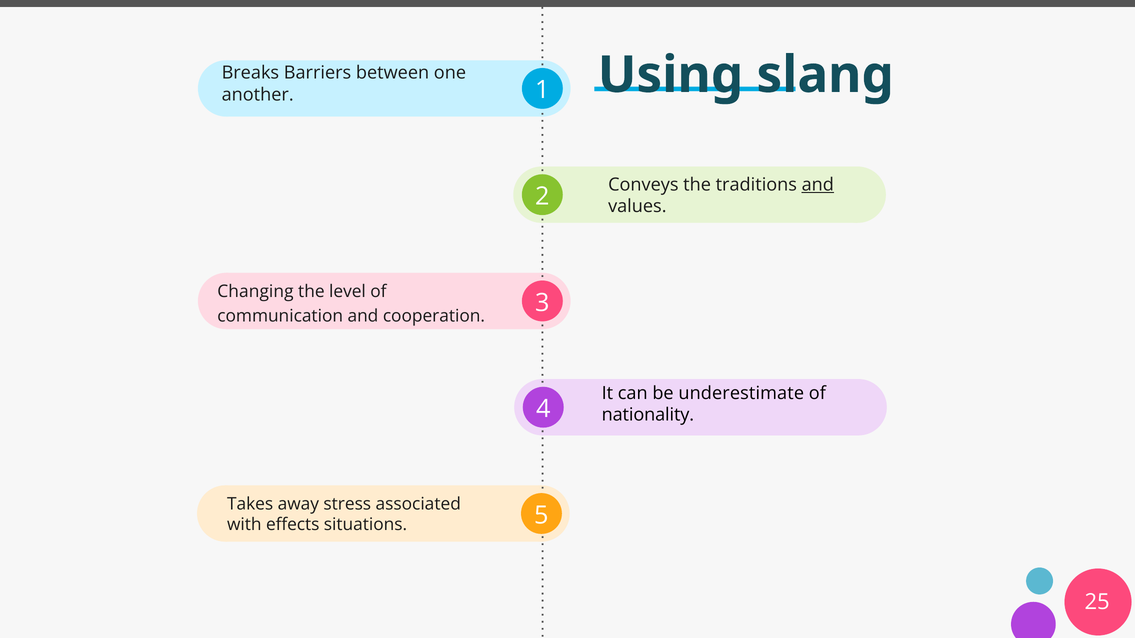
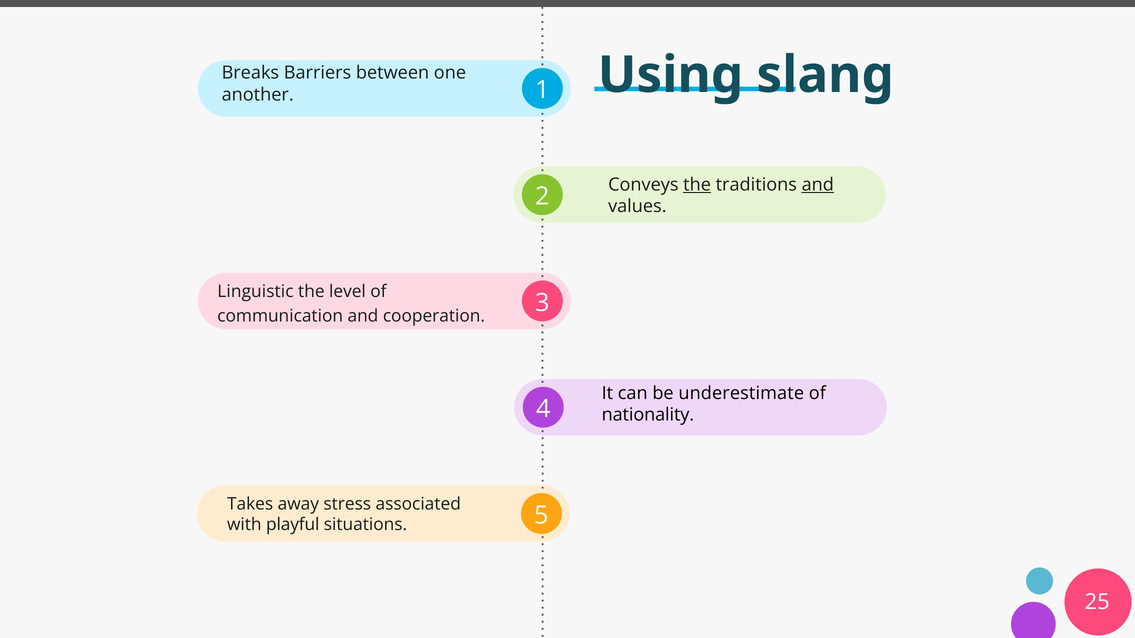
the at (697, 185) underline: none -> present
Changing: Changing -> Linguistic
effects: effects -> playful
